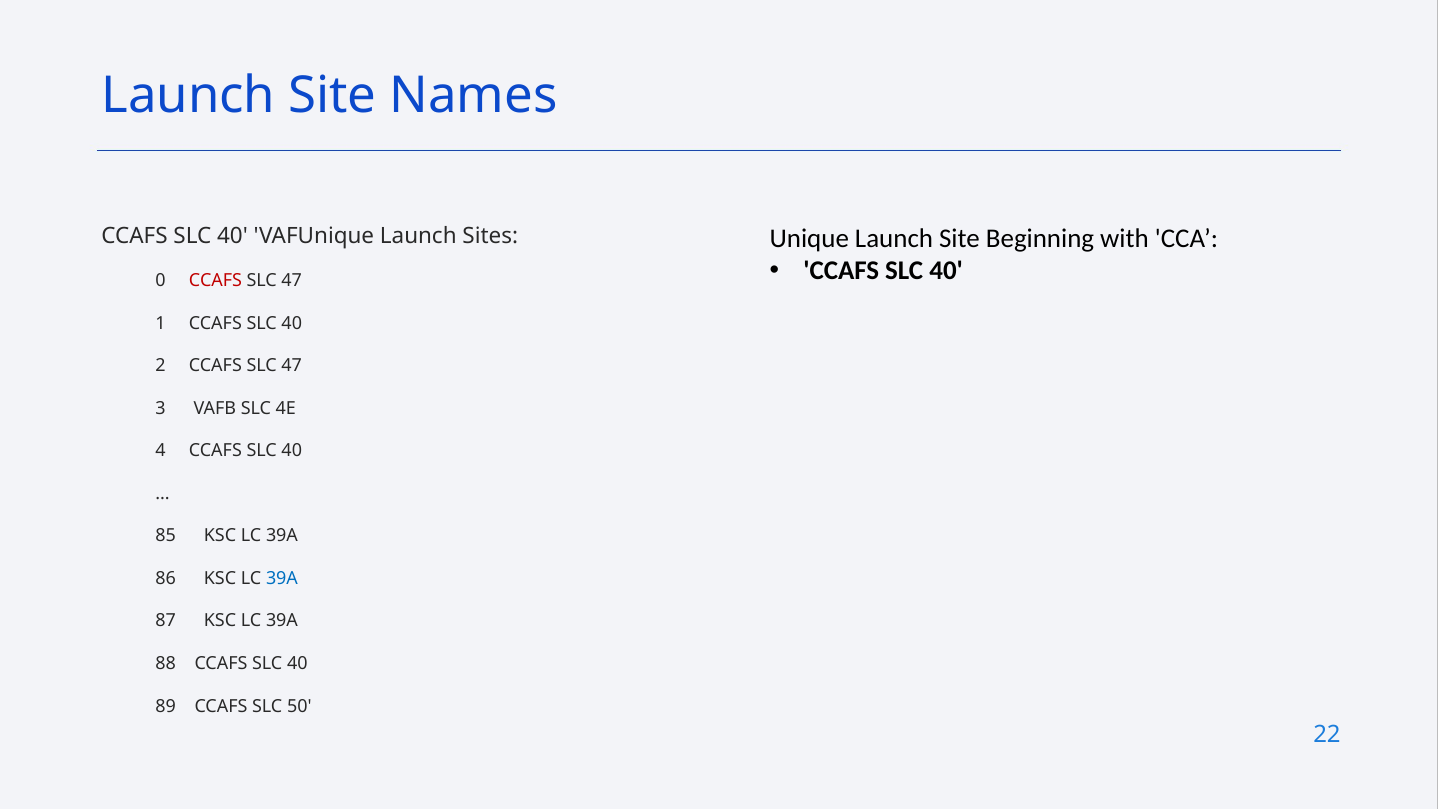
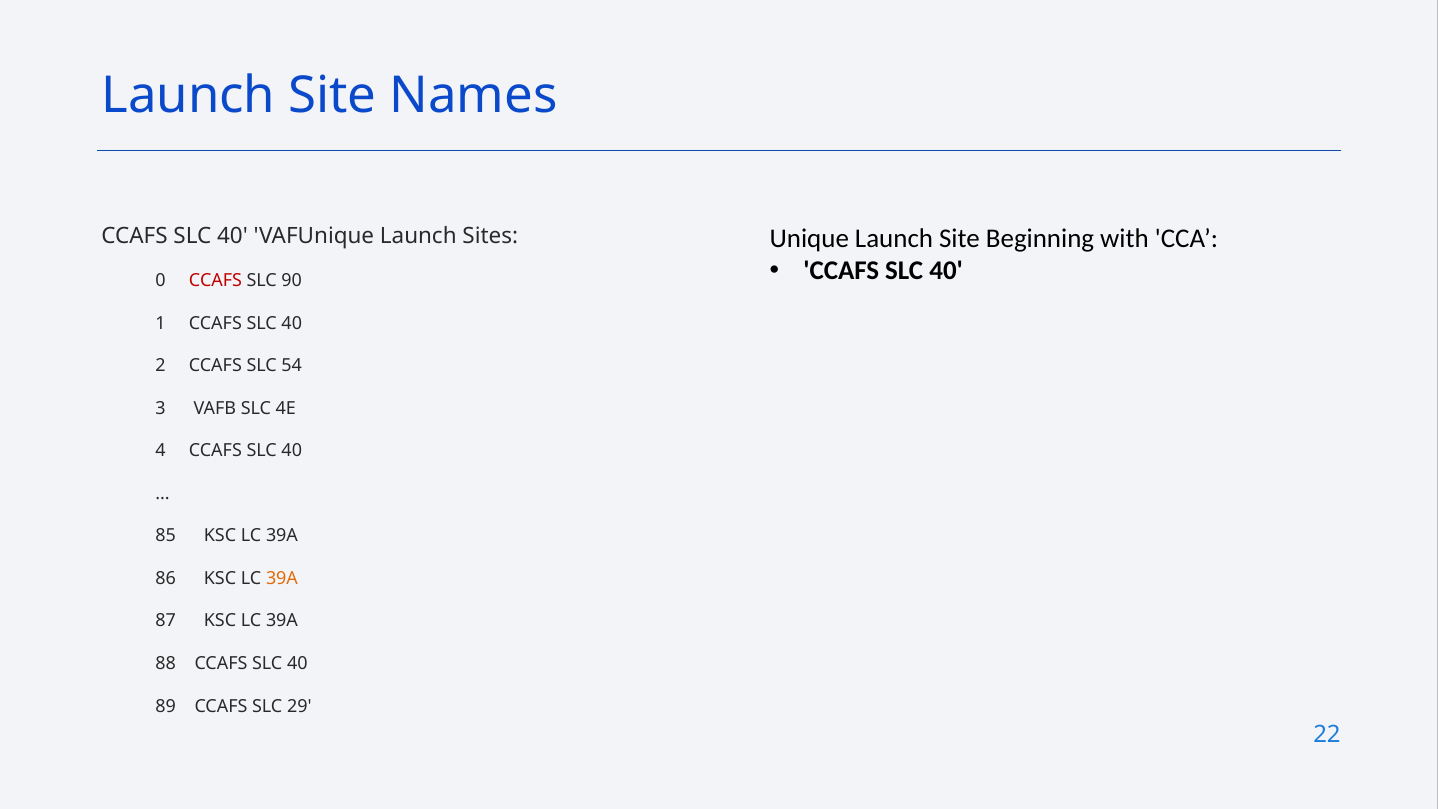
47 at (292, 281): 47 -> 90
2 CCAFS SLC 47: 47 -> 54
39A at (282, 578) colour: blue -> orange
50: 50 -> 29
